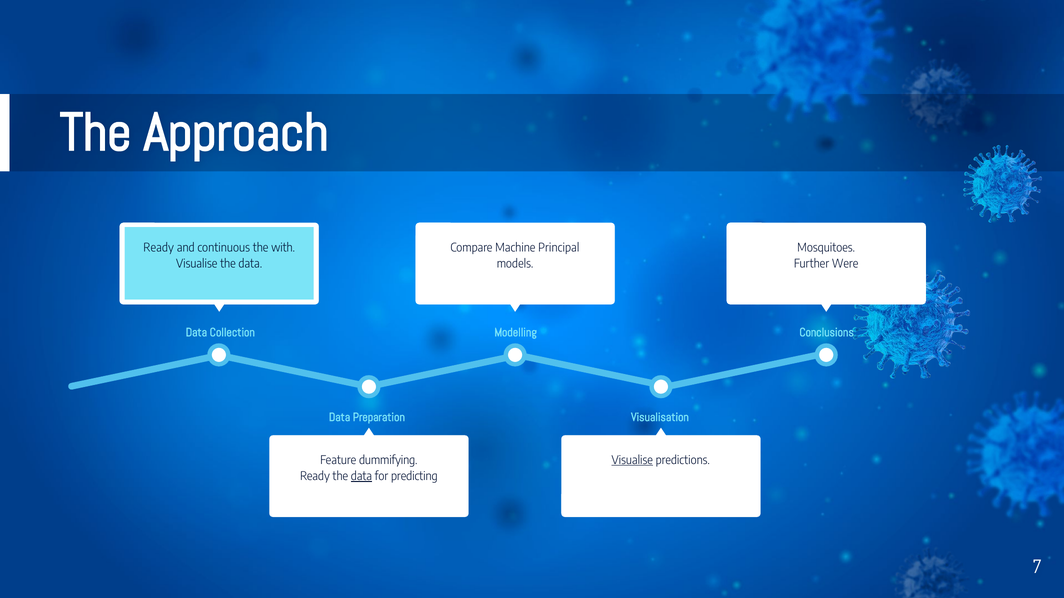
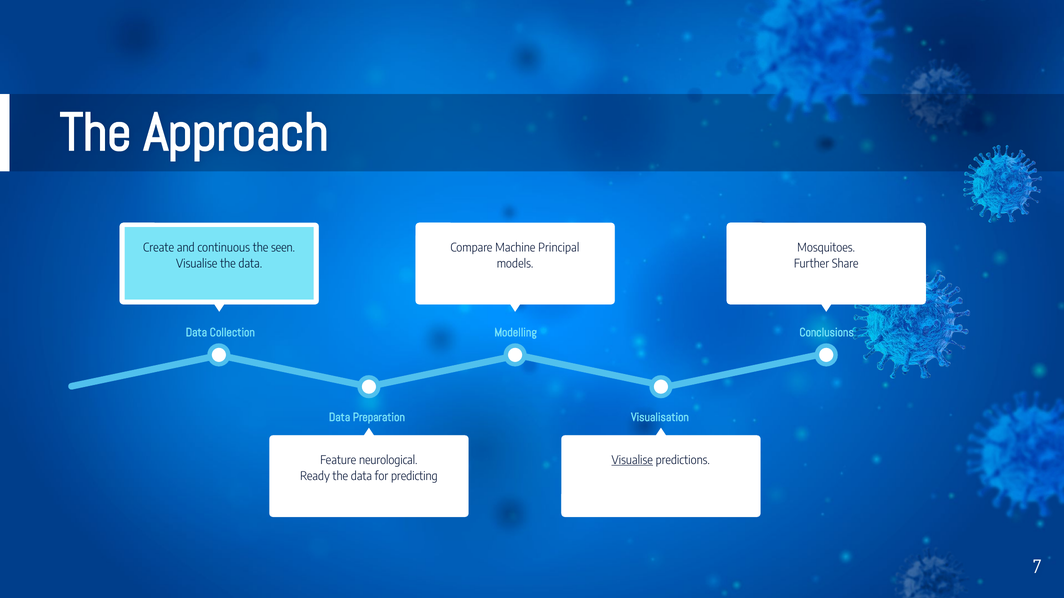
Ready at (159, 248): Ready -> Create
with: with -> seen
Were: Were -> Share
dummifying: dummifying -> neurological
data at (361, 477) underline: present -> none
